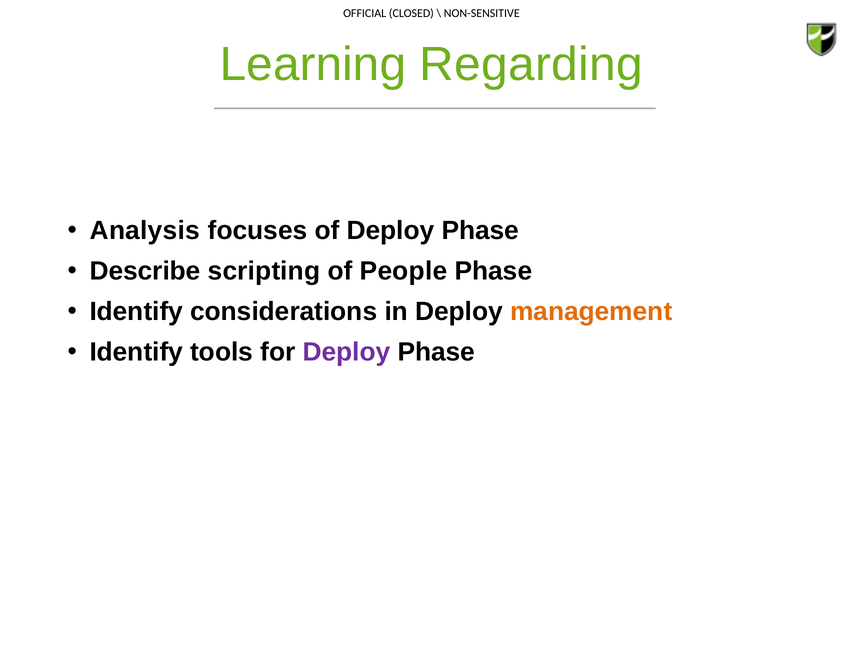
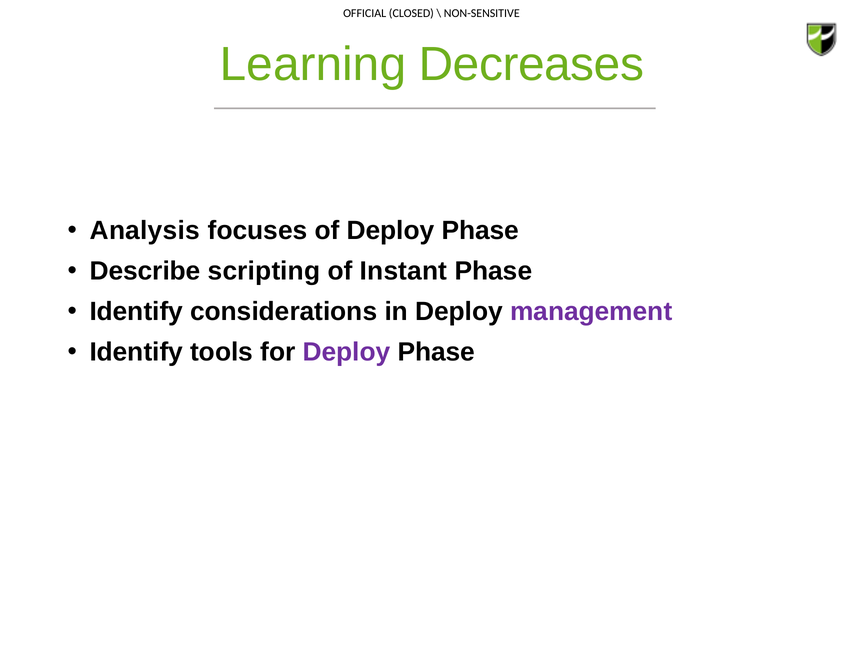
Regarding: Regarding -> Decreases
People: People -> Instant
management colour: orange -> purple
